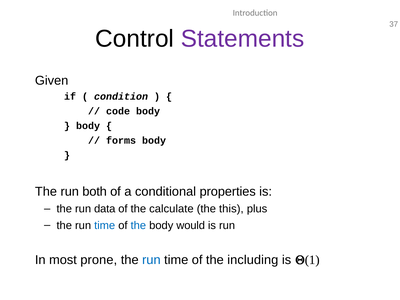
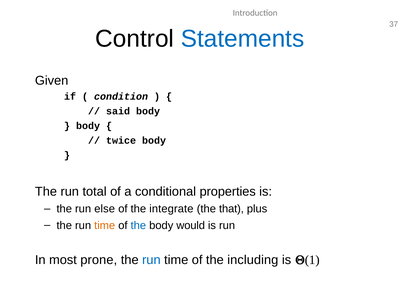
Statements colour: purple -> blue
code: code -> said
forms: forms -> twice
both: both -> total
data: data -> else
calculate: calculate -> integrate
this: this -> that
time at (105, 225) colour: blue -> orange
